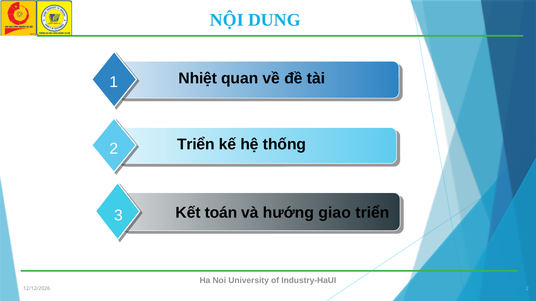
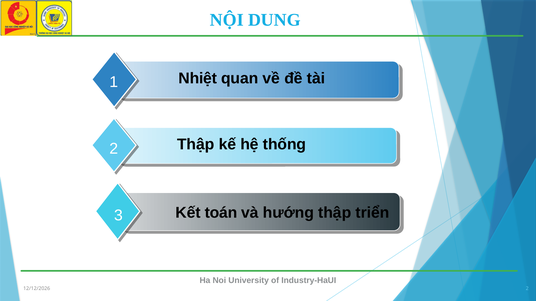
Triển at (196, 145): Triển -> Thập
hướng giao: giao -> thập
